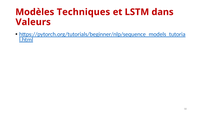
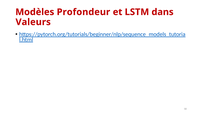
Techniques: Techniques -> Profondeur
